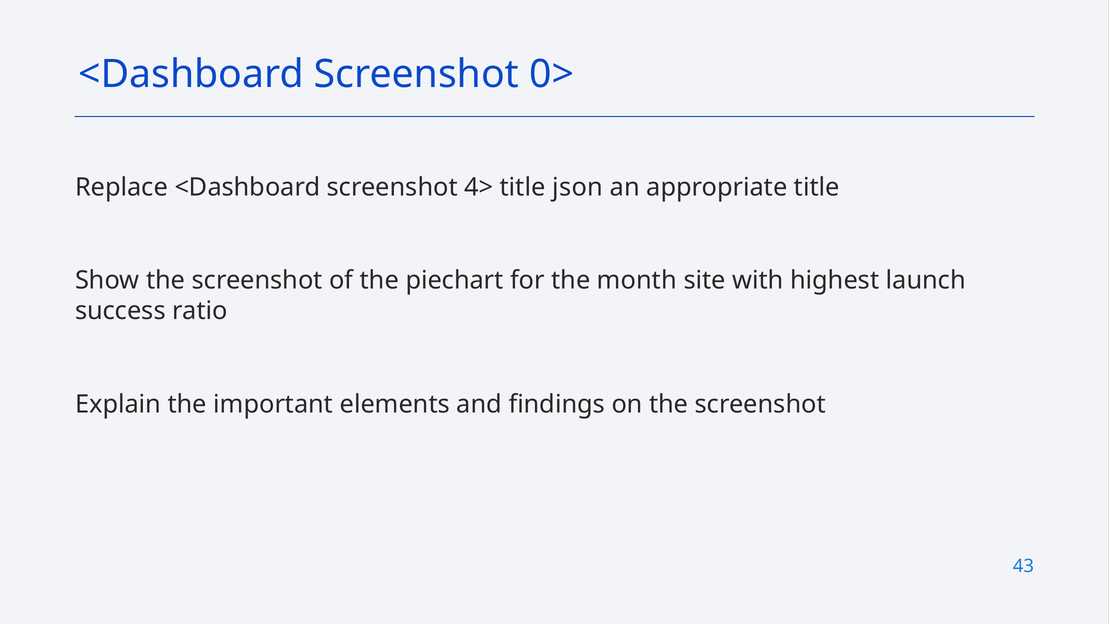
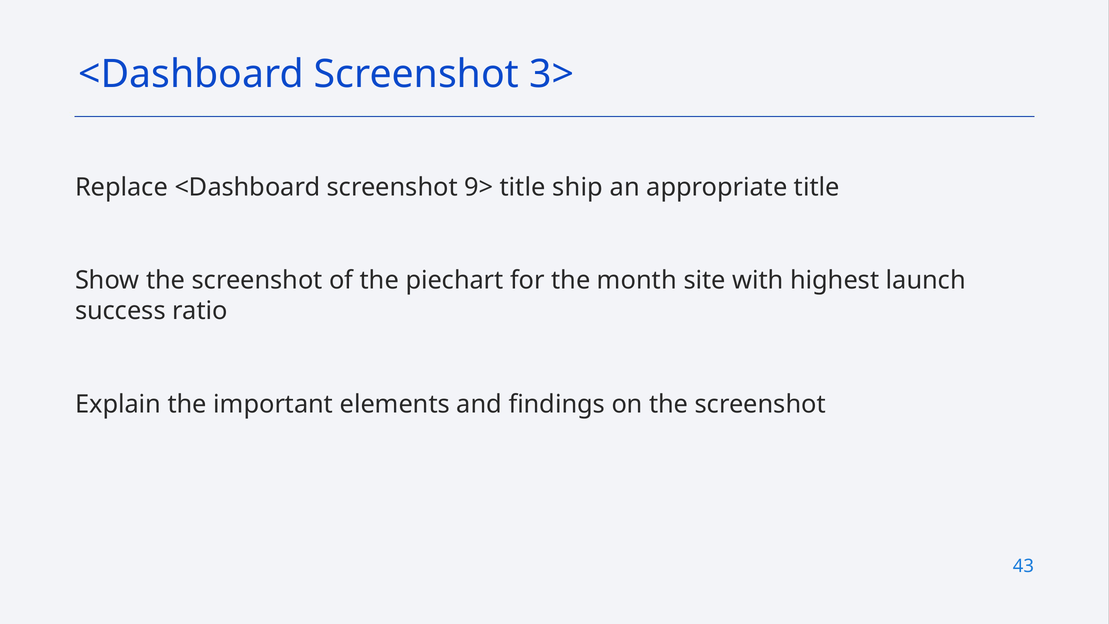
0>: 0> -> 3>
4>: 4> -> 9>
json: json -> ship
